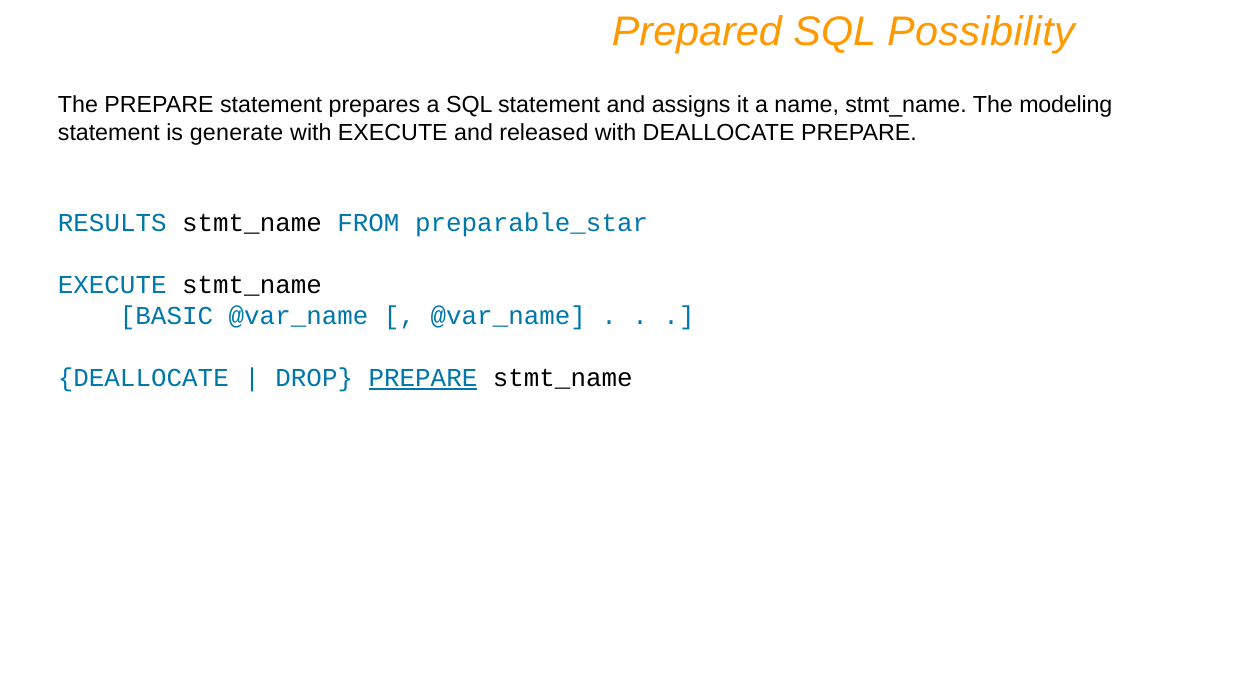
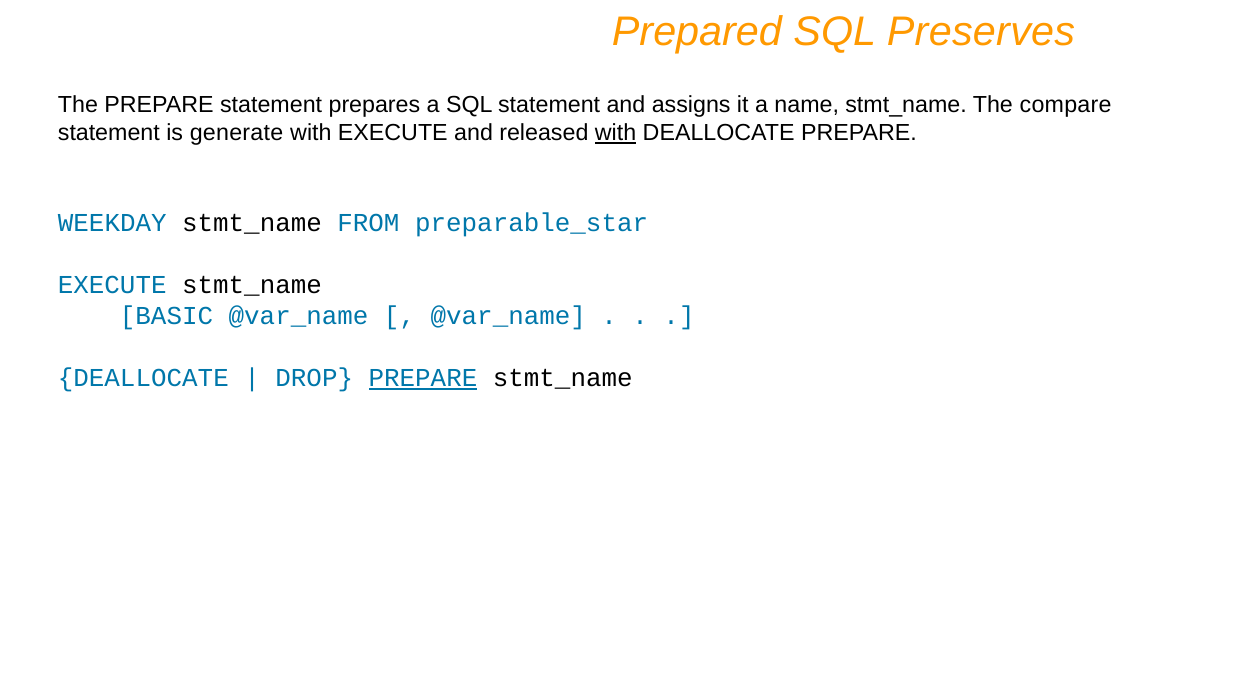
Possibility: Possibility -> Preserves
modeling: modeling -> compare
with at (616, 133) underline: none -> present
RESULTS: RESULTS -> WEEKDAY
